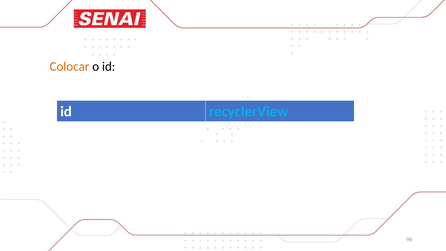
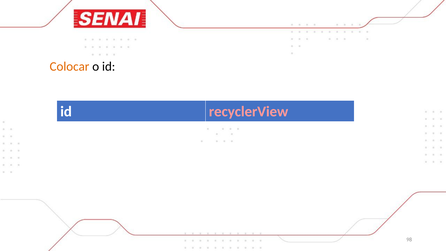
recyclerView colour: light blue -> pink
